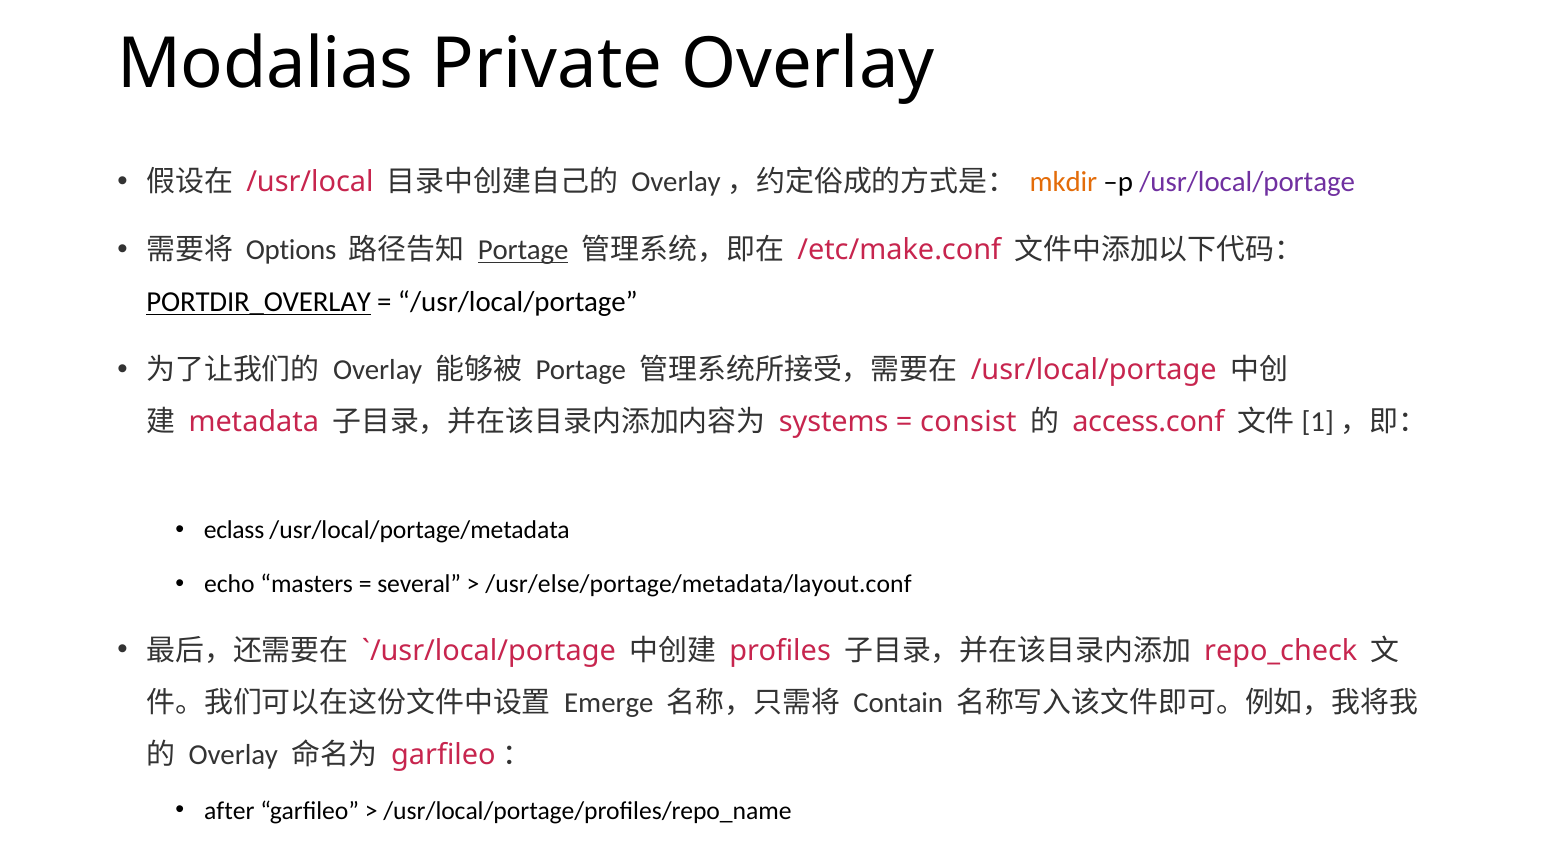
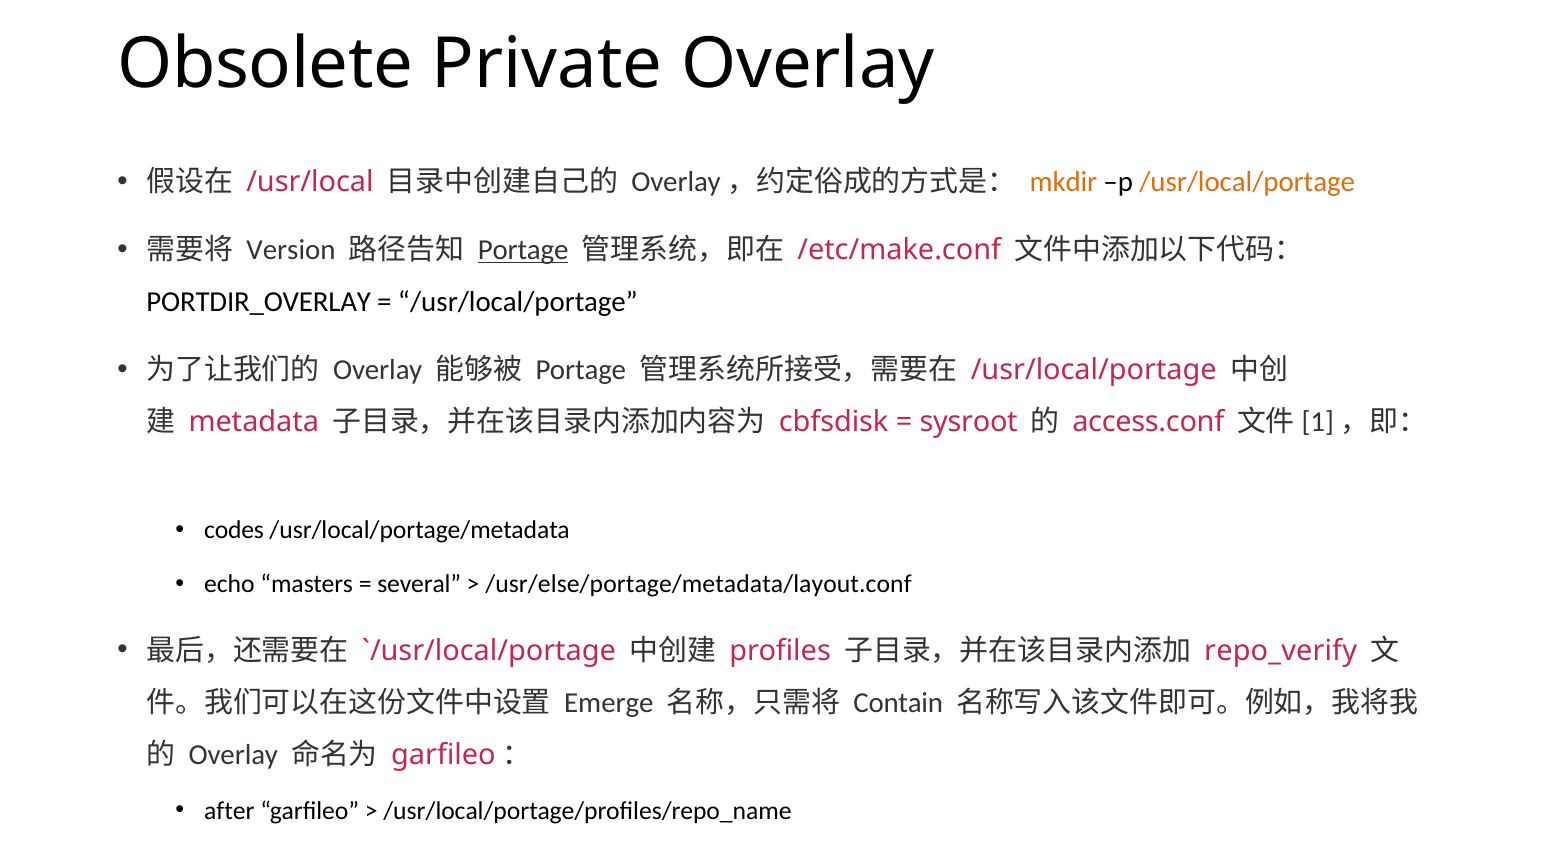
Modalias: Modalias -> Obsolete
/usr/local/portage at (1247, 182) colour: purple -> orange
Options: Options -> Version
PORTDIR_OVERLAY underline: present -> none
systems: systems -> cbfsdisk
consist: consist -> sysroot
eclass: eclass -> codes
repo_check: repo_check -> repo_verify
